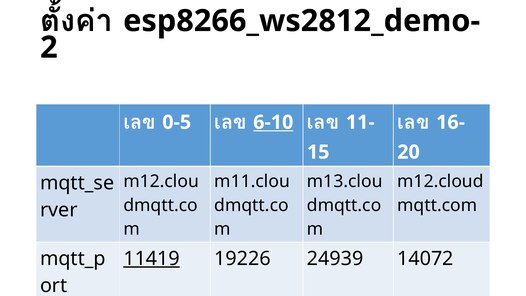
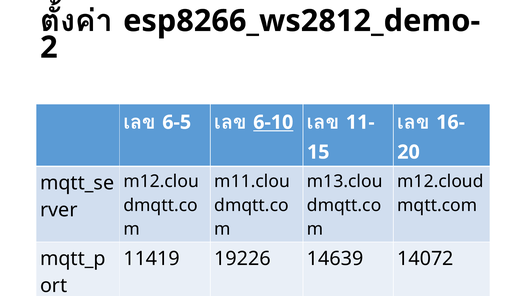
0-5: 0-5 -> 6-5
11419 underline: present -> none
24939: 24939 -> 14639
